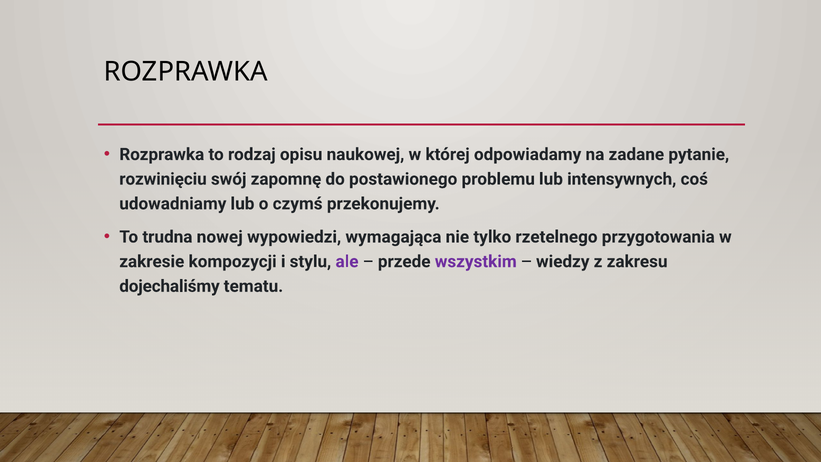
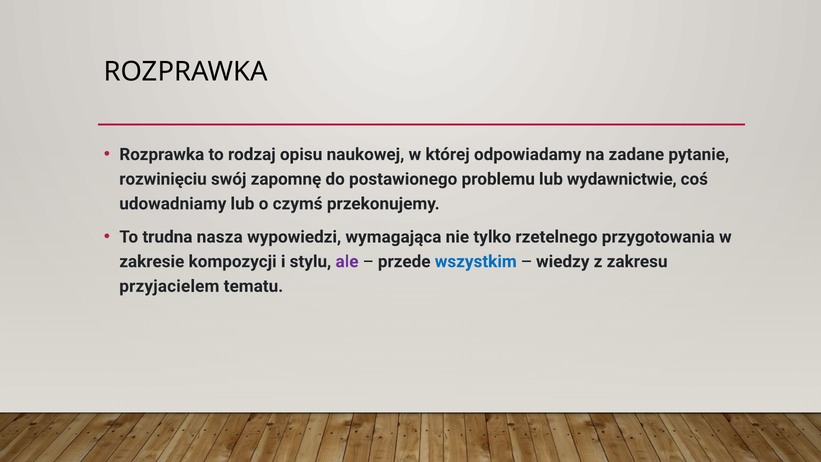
intensywnych: intensywnych -> wydawnictwie
nowej: nowej -> nasza
wszystkim colour: purple -> blue
dojechaliśmy: dojechaliśmy -> przyjacielem
